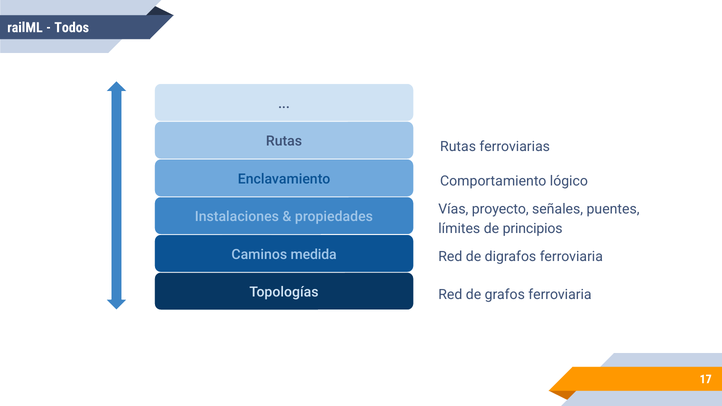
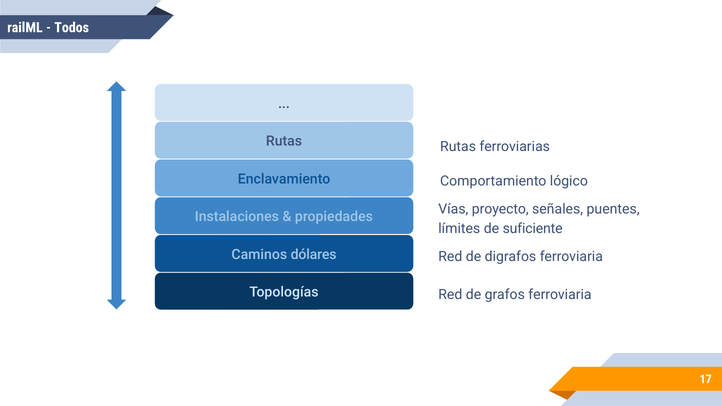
principios: principios -> suficiente
medida: medida -> dólares
